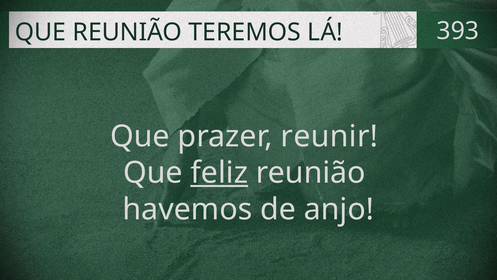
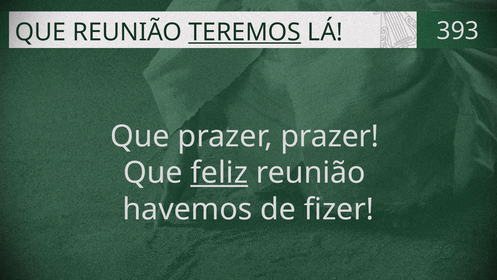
TEREMOS underline: none -> present
prazer reunir: reunir -> prazer
anjo: anjo -> fizer
